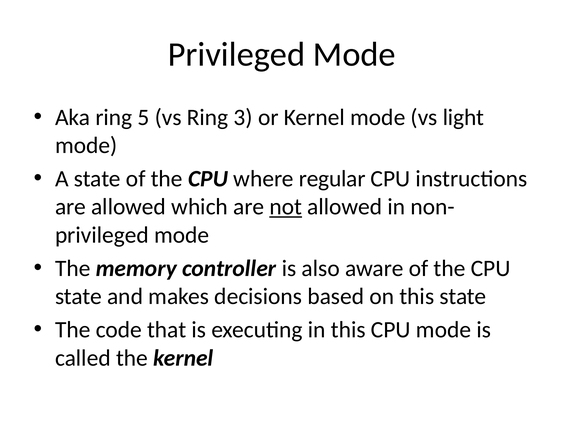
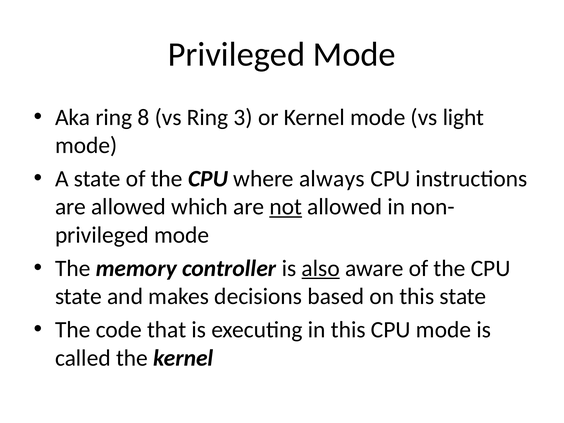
5: 5 -> 8
regular: regular -> always
also underline: none -> present
